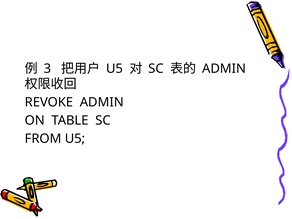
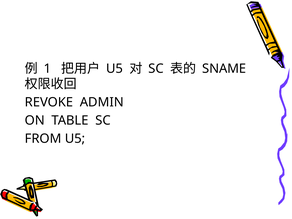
3: 3 -> 1
ADMIN at (224, 69): ADMIN -> SNAME
